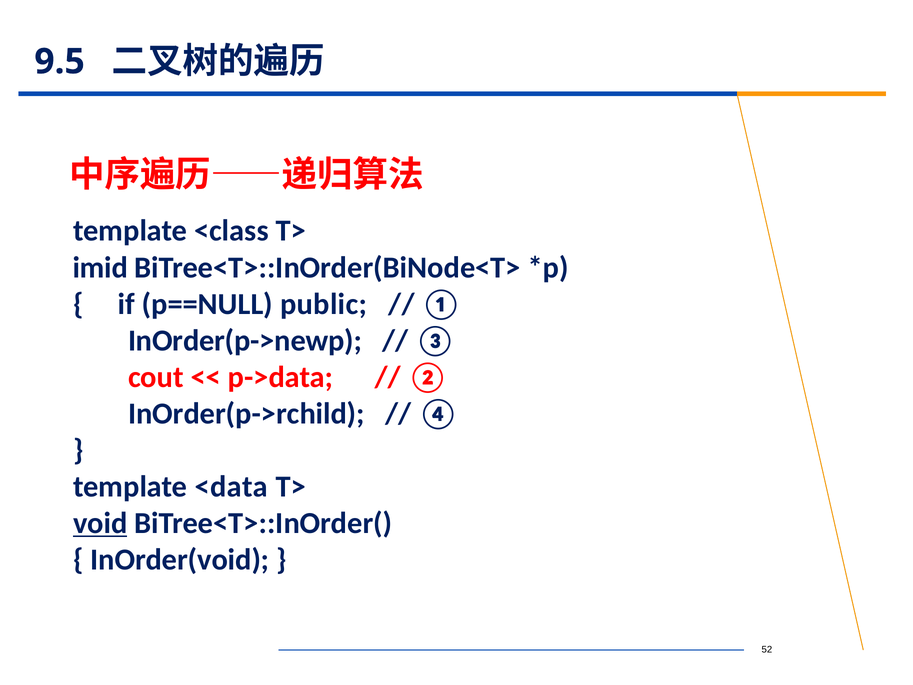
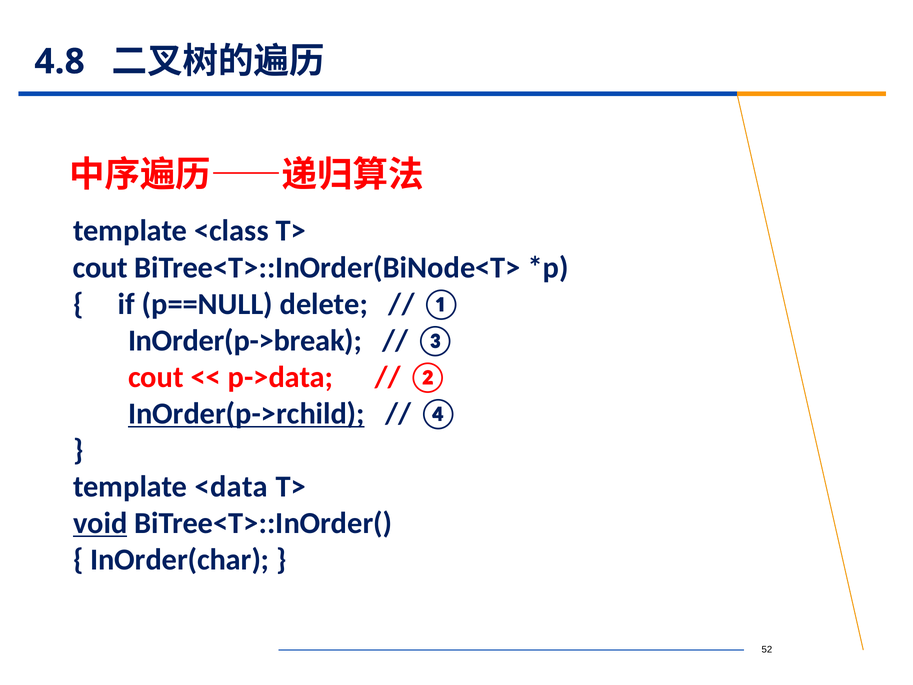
9.5: 9.5 -> 4.8
imid at (100, 267): imid -> cout
public: public -> delete
InOrder(p->newp: InOrder(p->newp -> InOrder(p->break
InOrder(p->rchild underline: none -> present
InOrder(void: InOrder(void -> InOrder(char
